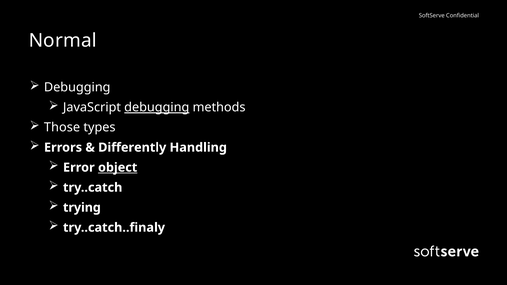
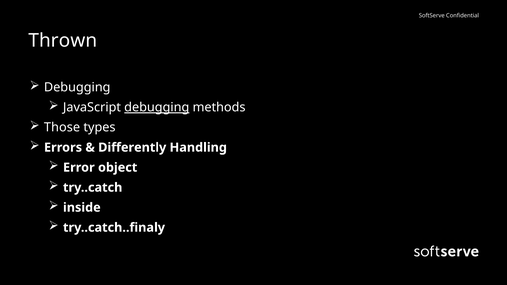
Normal: Normal -> Thrown
object underline: present -> none
trying: trying -> inside
